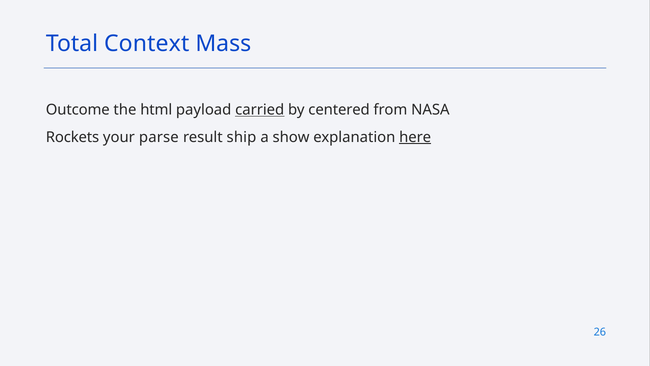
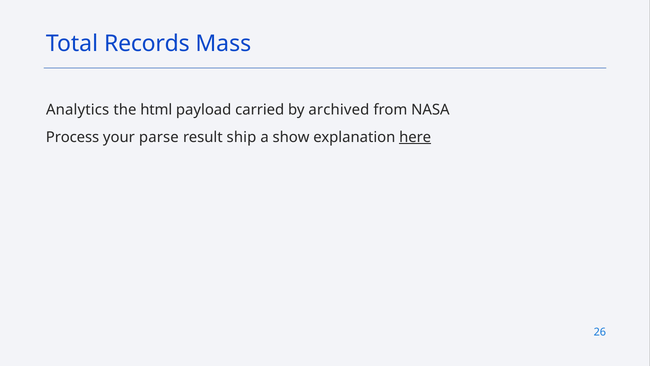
Context: Context -> Records
Outcome: Outcome -> Analytics
carried underline: present -> none
centered: centered -> archived
Rockets: Rockets -> Process
